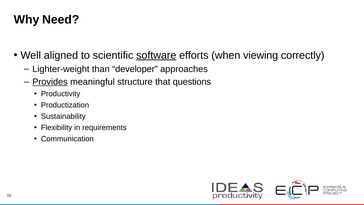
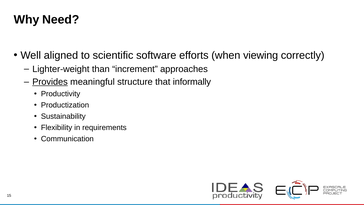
software underline: present -> none
developer: developer -> increment
questions: questions -> informally
